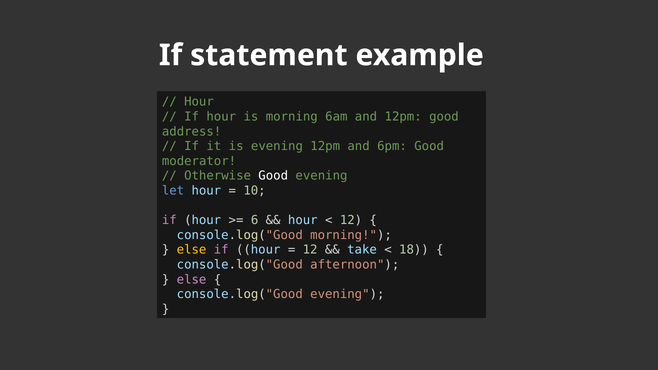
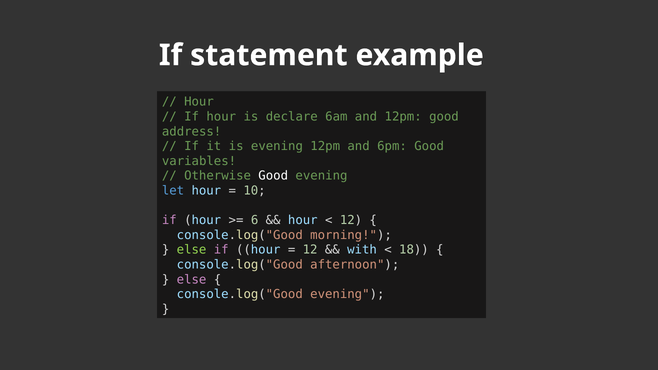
is morning: morning -> declare
moderator: moderator -> variables
else at (192, 250) colour: yellow -> light green
take: take -> with
